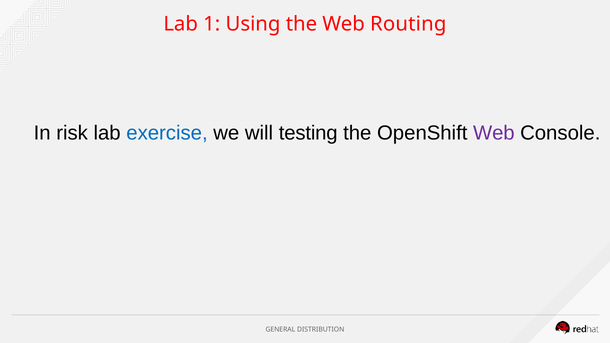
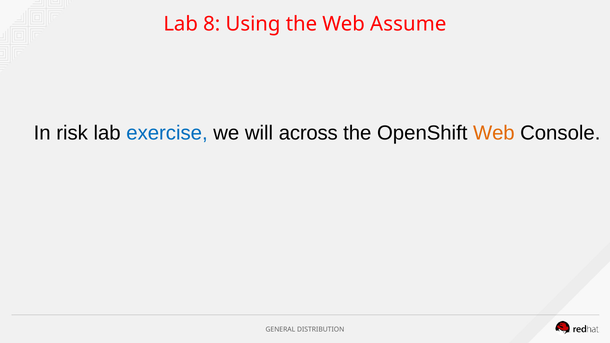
1: 1 -> 8
Routing: Routing -> Assume
testing: testing -> across
Web at (494, 133) colour: purple -> orange
